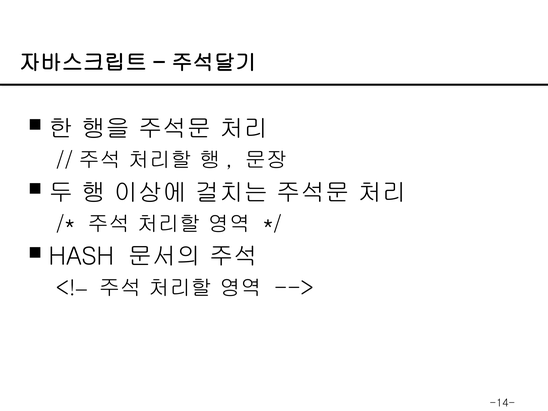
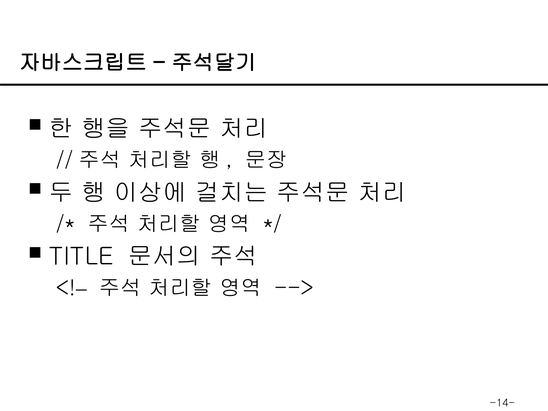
HASH: HASH -> TITLE
